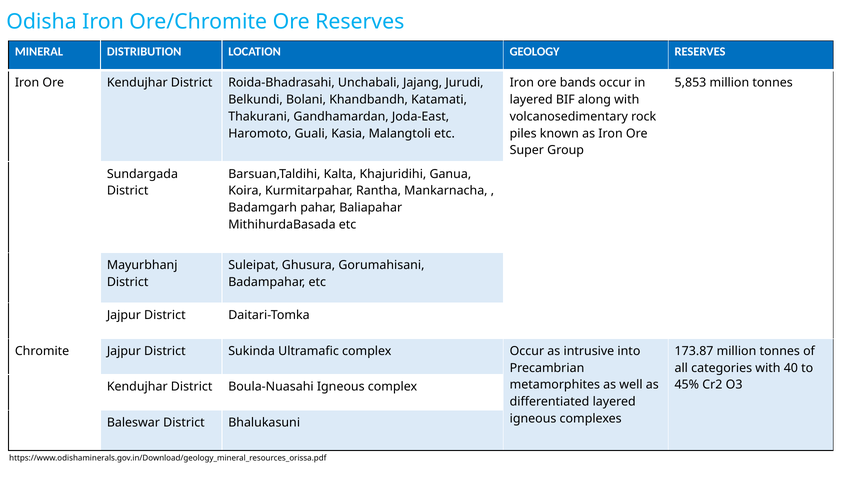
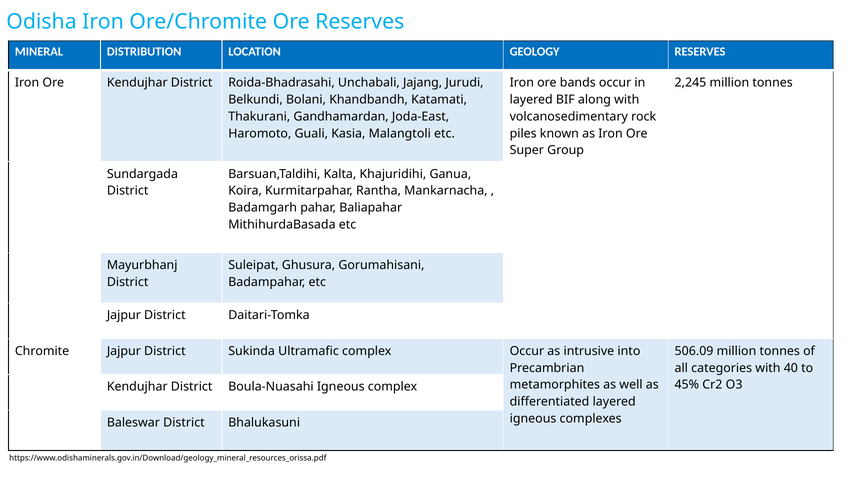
5,853: 5,853 -> 2,245
173.87: 173.87 -> 506.09
